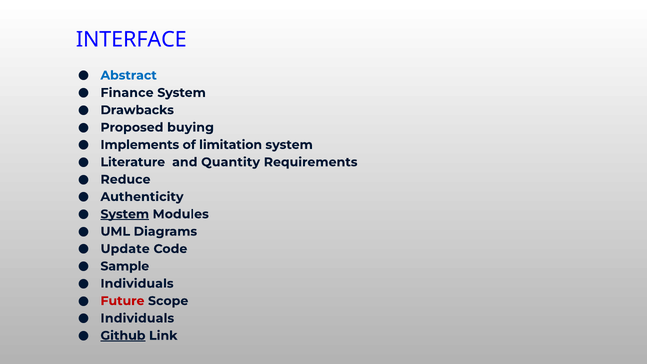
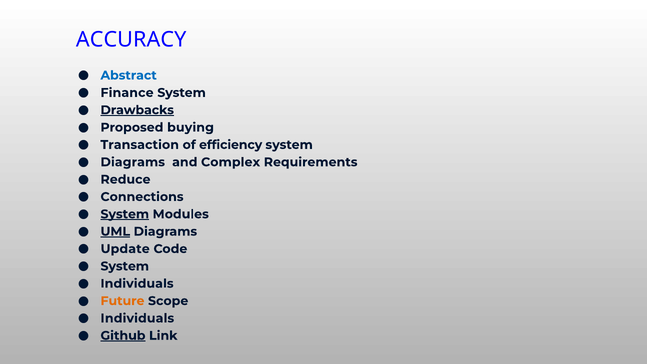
INTERFACE: INTERFACE -> ACCURACY
Drawbacks underline: none -> present
Implements: Implements -> Transaction
limitation: limitation -> efficiency
Literature at (133, 162): Literature -> Diagrams
Quantity: Quantity -> Complex
Authenticity: Authenticity -> Connections
UML underline: none -> present
Sample at (125, 266): Sample -> System
Future colour: red -> orange
